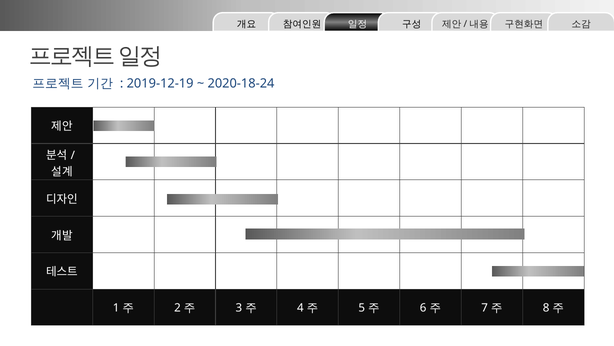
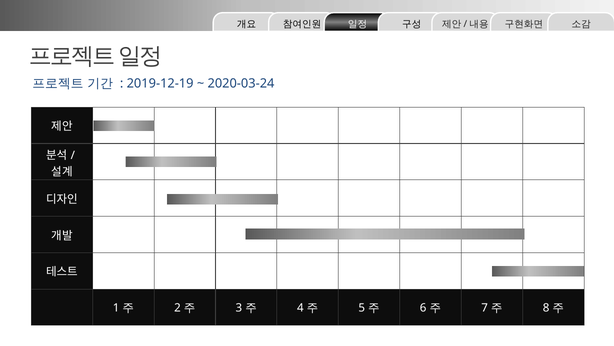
2020-18-24: 2020-18-24 -> 2020-03-24
